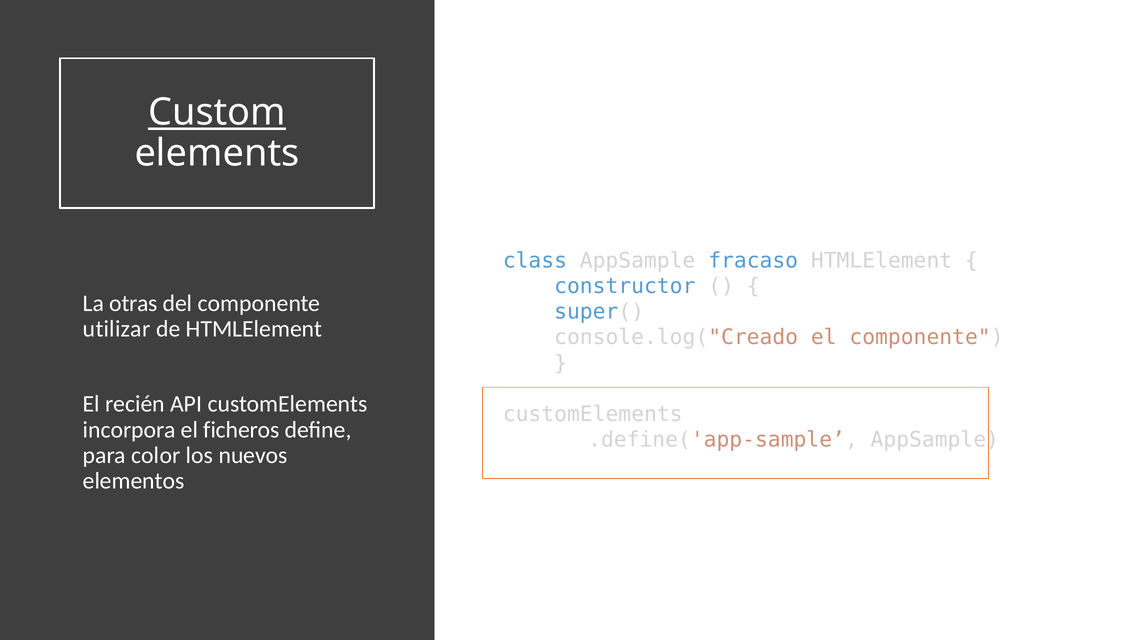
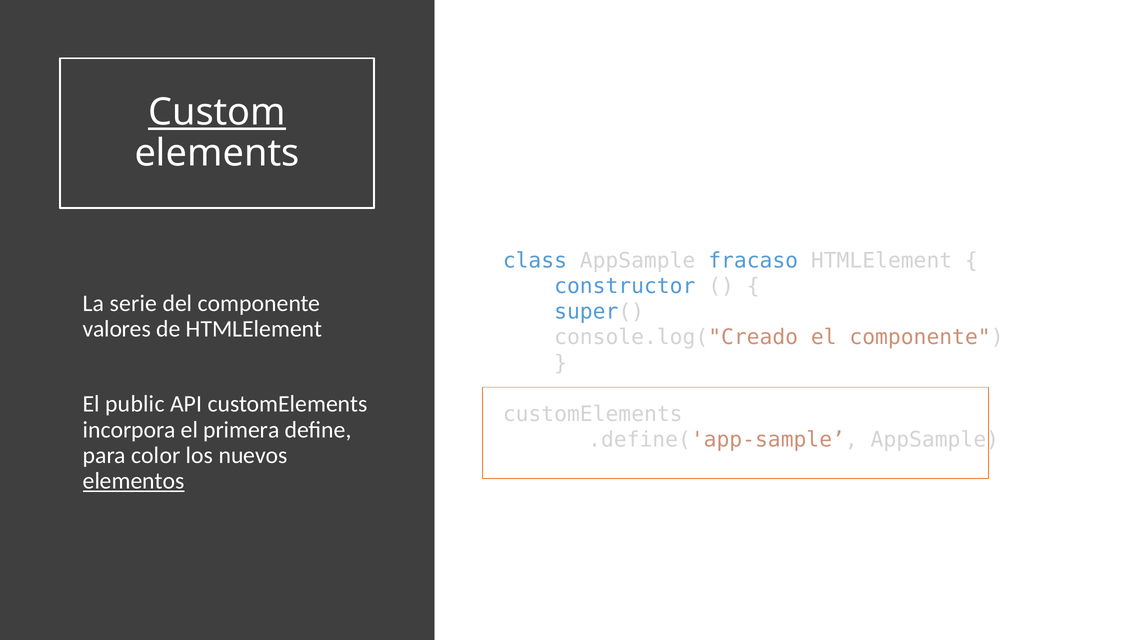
otras: otras -> serie
utilizar: utilizar -> valores
recién: recién -> public
ficheros: ficheros -> primera
elementos underline: none -> present
